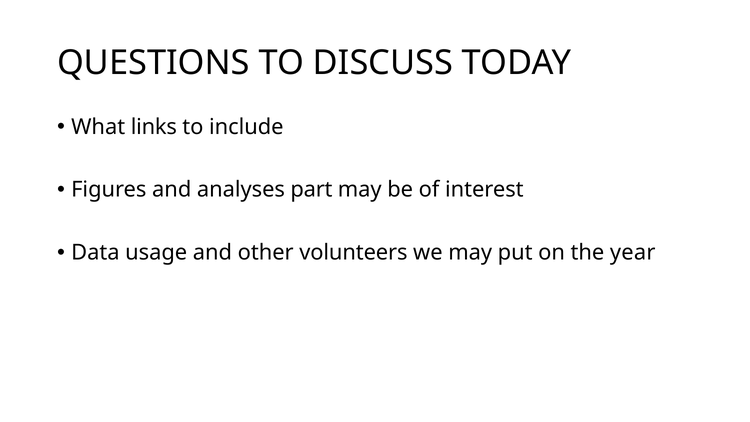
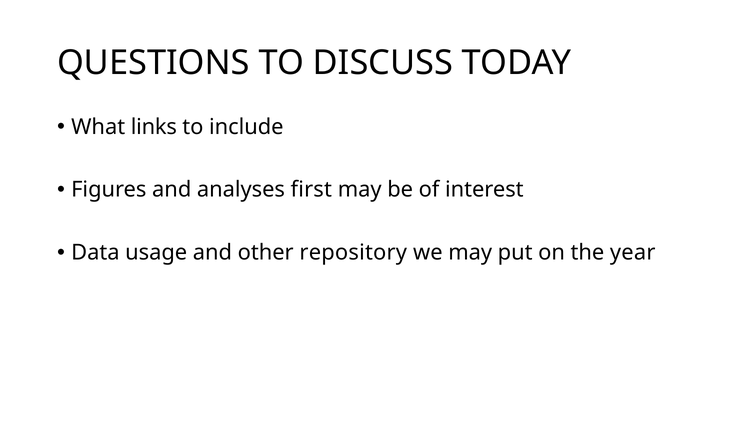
part: part -> first
volunteers: volunteers -> repository
